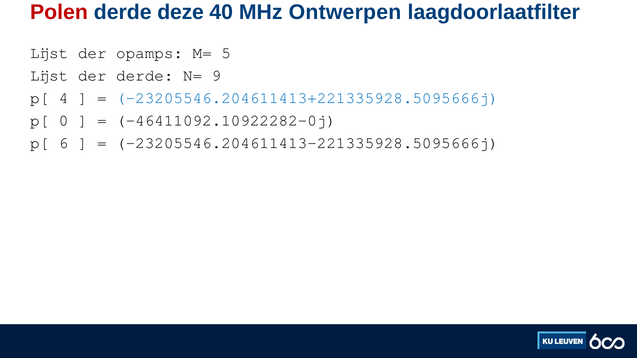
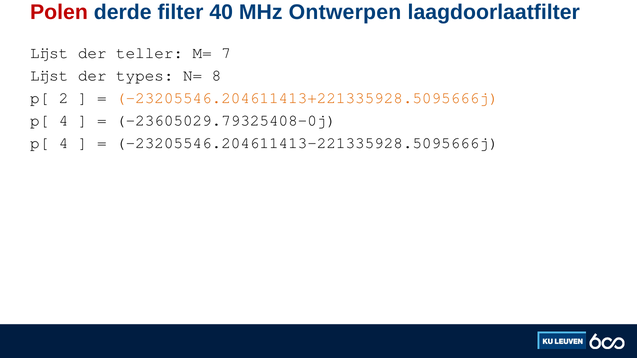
deze: deze -> filter
opamps: opamps -> teller
5: 5 -> 7
der derde: derde -> types
9: 9 -> 8
4: 4 -> 2
-23205546.204611413+221335928.5095666j colour: blue -> orange
0 at (64, 121): 0 -> 4
-46411092.10922282-0j: -46411092.10922282-0j -> -23605029.79325408-0j
6 at (64, 143): 6 -> 4
